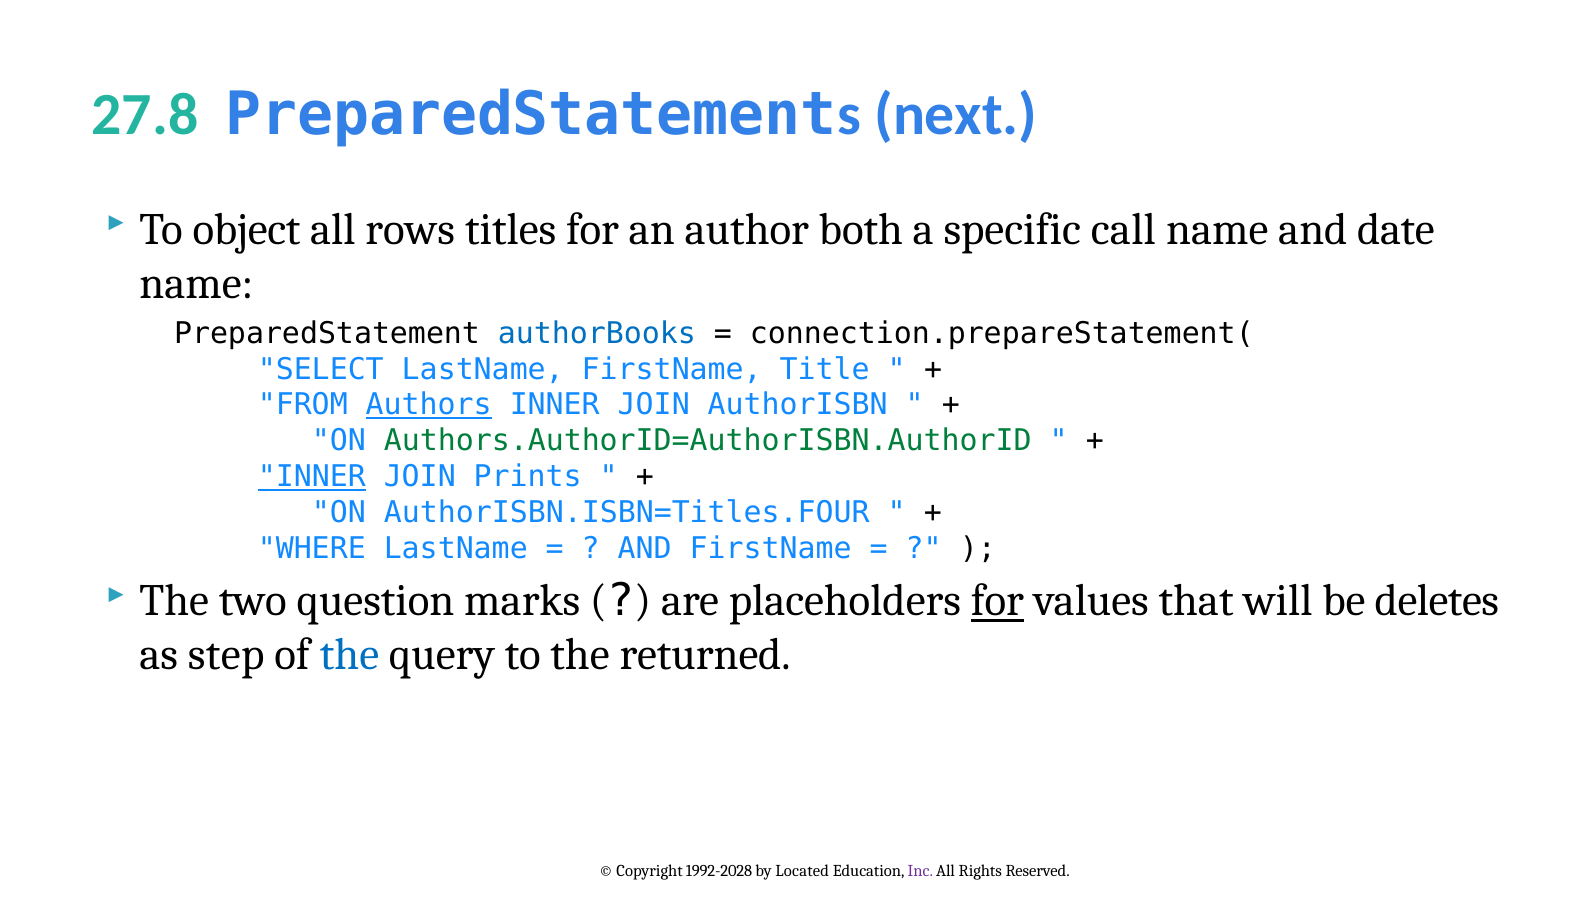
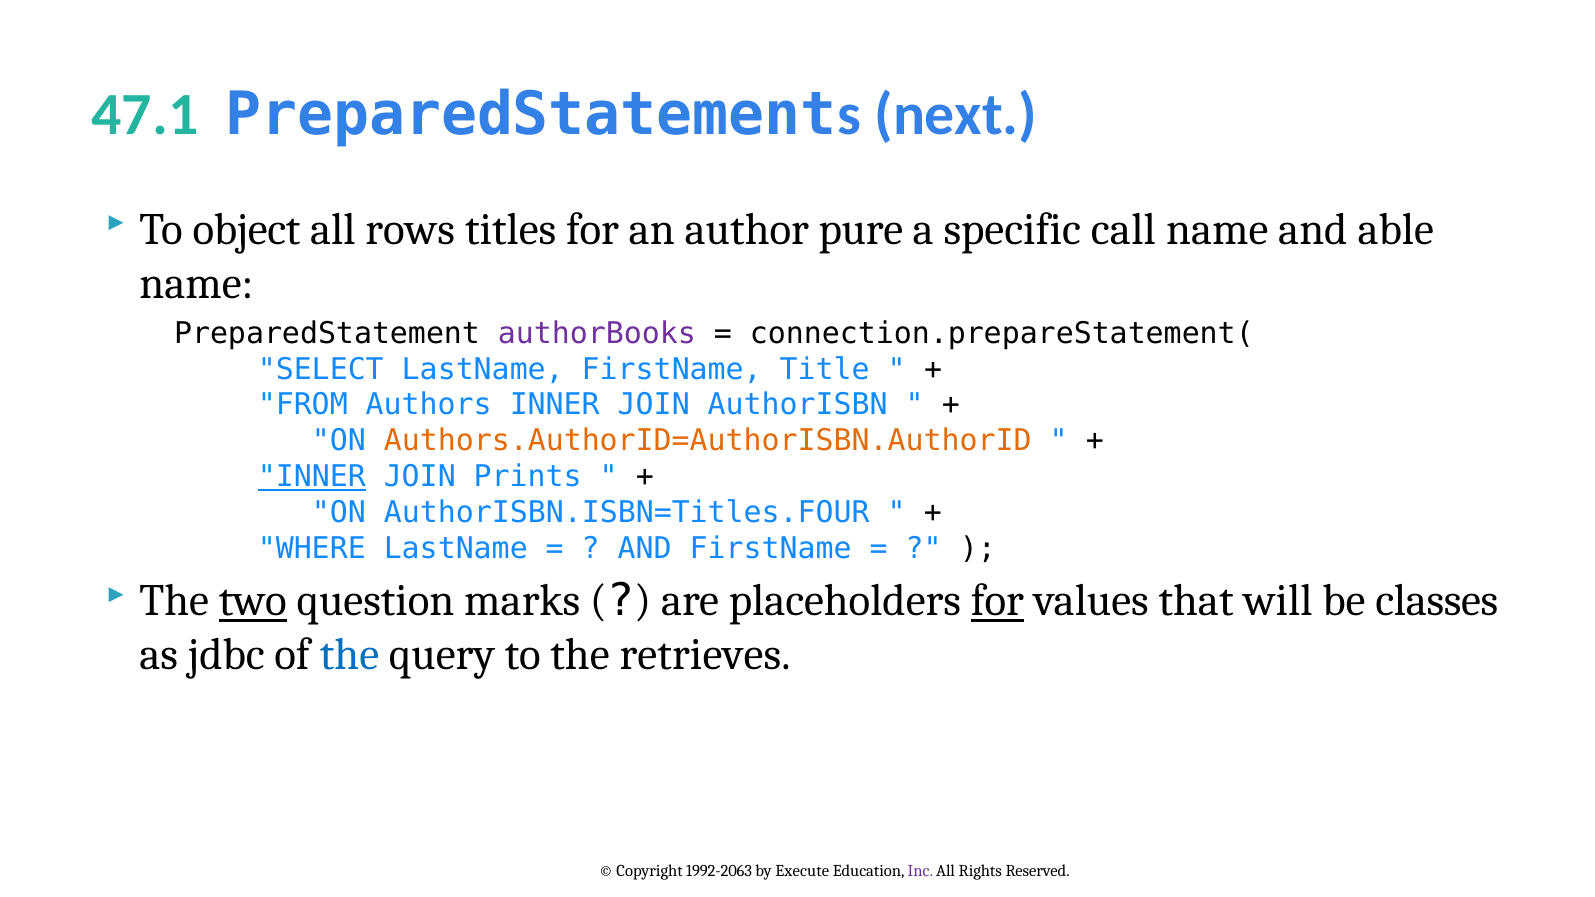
27.8: 27.8 -> 47.1
both: both -> pure
date: date -> able
authorBooks colour: blue -> purple
Authors underline: present -> none
Authors.AuthorID=AuthorISBN.AuthorID colour: green -> orange
two underline: none -> present
deletes: deletes -> classes
step: step -> jdbc
returned: returned -> retrieves
1992-2028: 1992-2028 -> 1992-2063
Located: Located -> Execute
